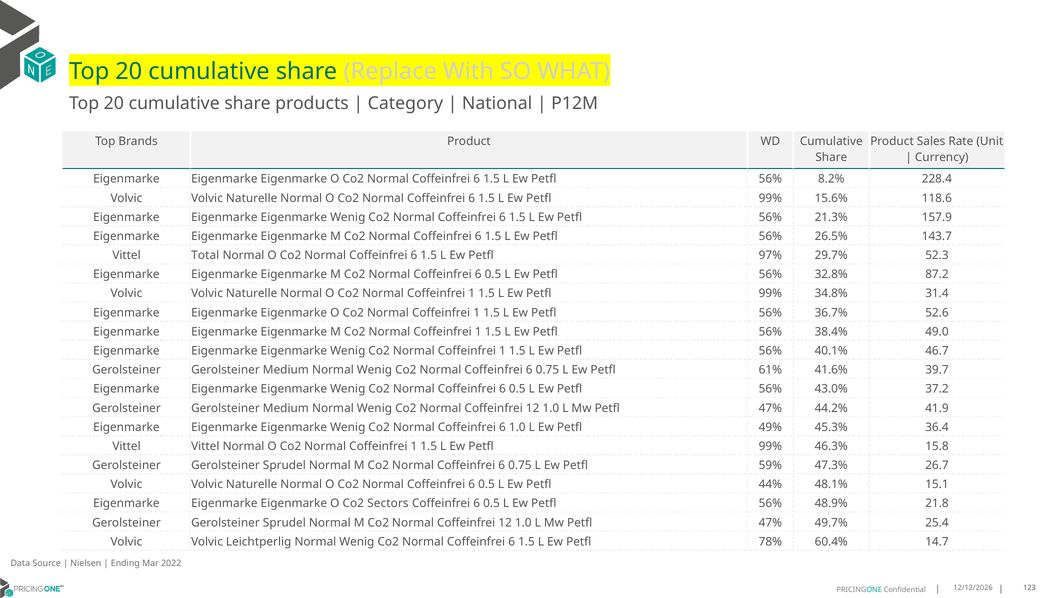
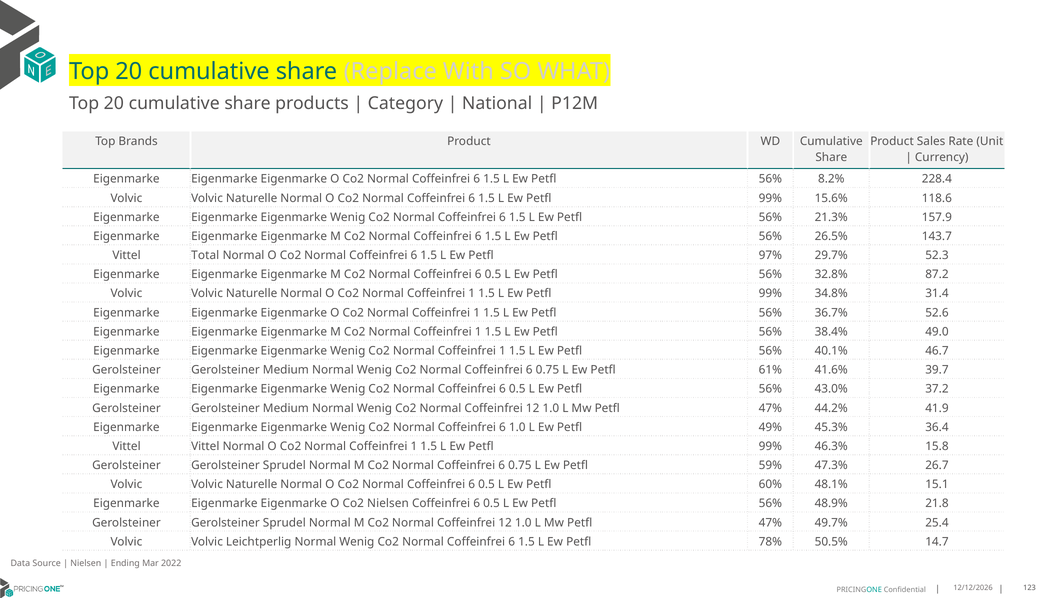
44%: 44% -> 60%
Co2 Sectors: Sectors -> Nielsen
60.4%: 60.4% -> 50.5%
